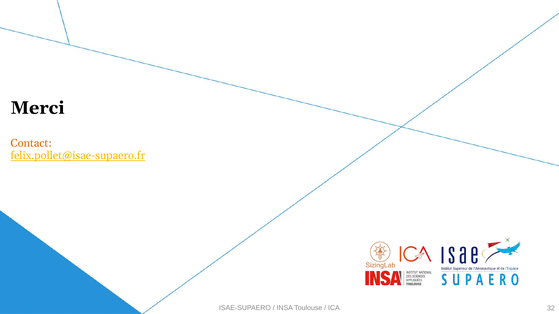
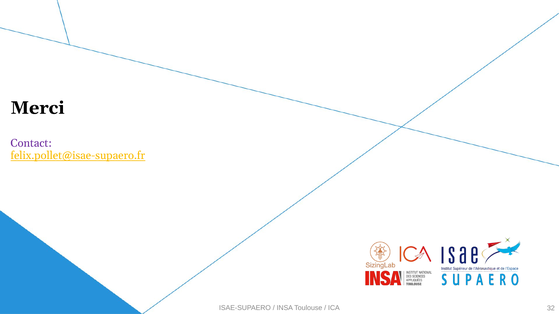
Contact colour: orange -> purple
